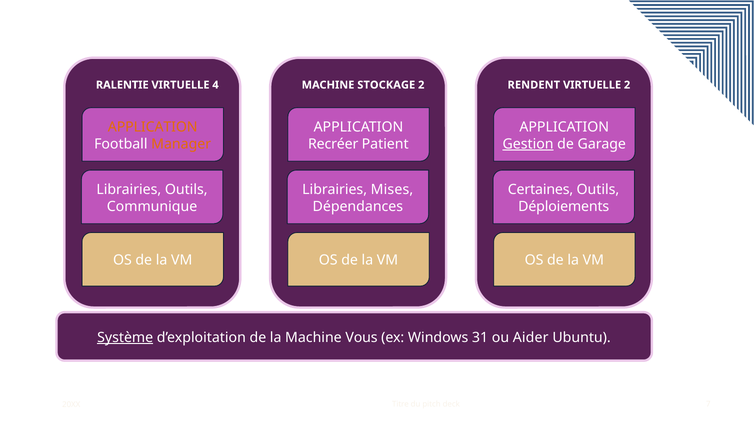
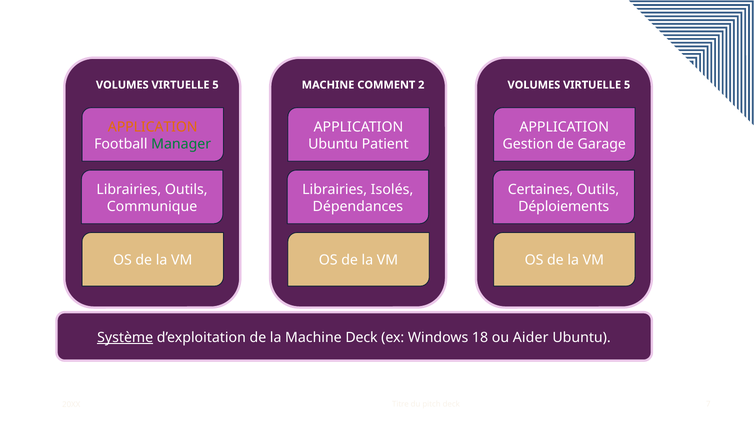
RALENTIE at (122, 85): RALENTIE -> VOLUMES
4 at (215, 85): 4 -> 5
STOCKAGE: STOCKAGE -> COMMENT
RENDENT at (534, 85): RENDENT -> VOLUMES
2 at (627, 85): 2 -> 5
Manager colour: orange -> green
Recréer at (333, 144): Recréer -> Ubuntu
Gestion underline: present -> none
Mises: Mises -> Isolés
Machine Vous: Vous -> Deck
31: 31 -> 18
